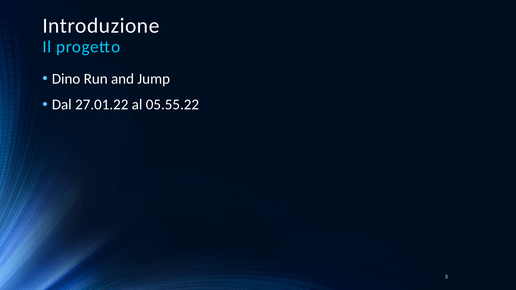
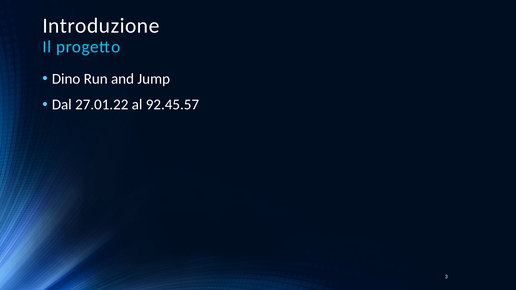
05.55.22: 05.55.22 -> 92.45.57
